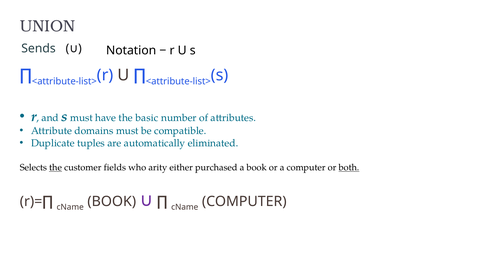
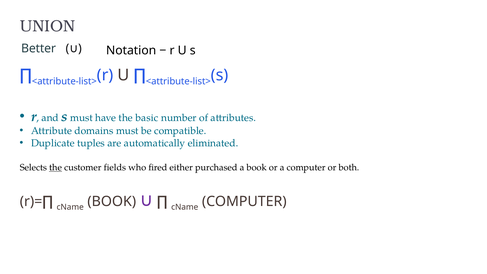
Sends: Sends -> Better
arity: arity -> fired
both underline: present -> none
